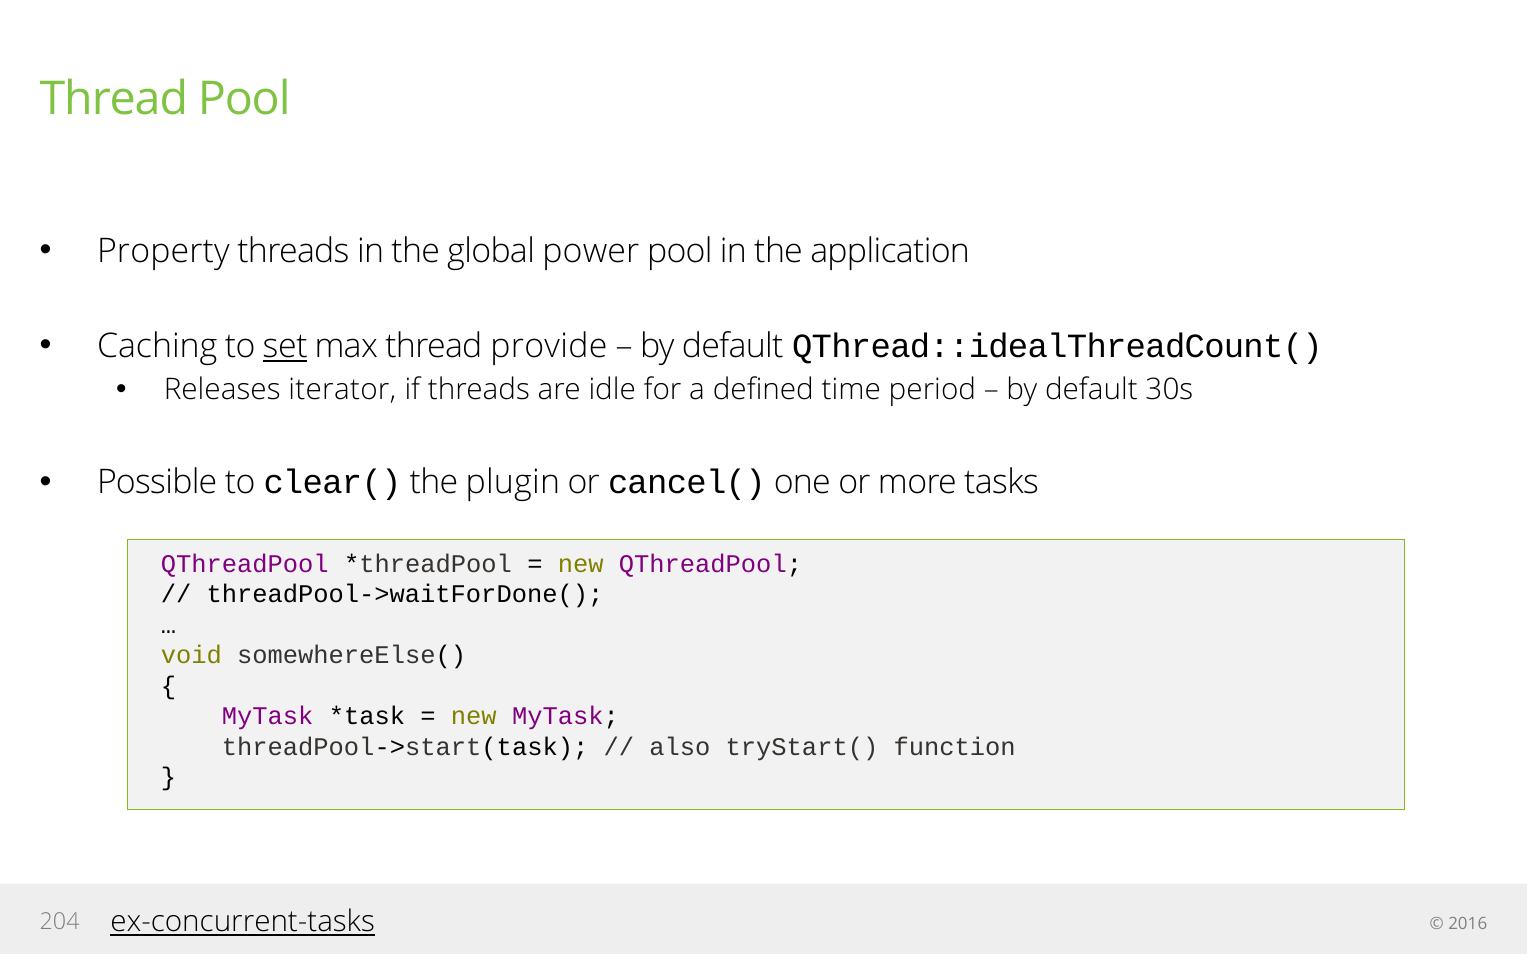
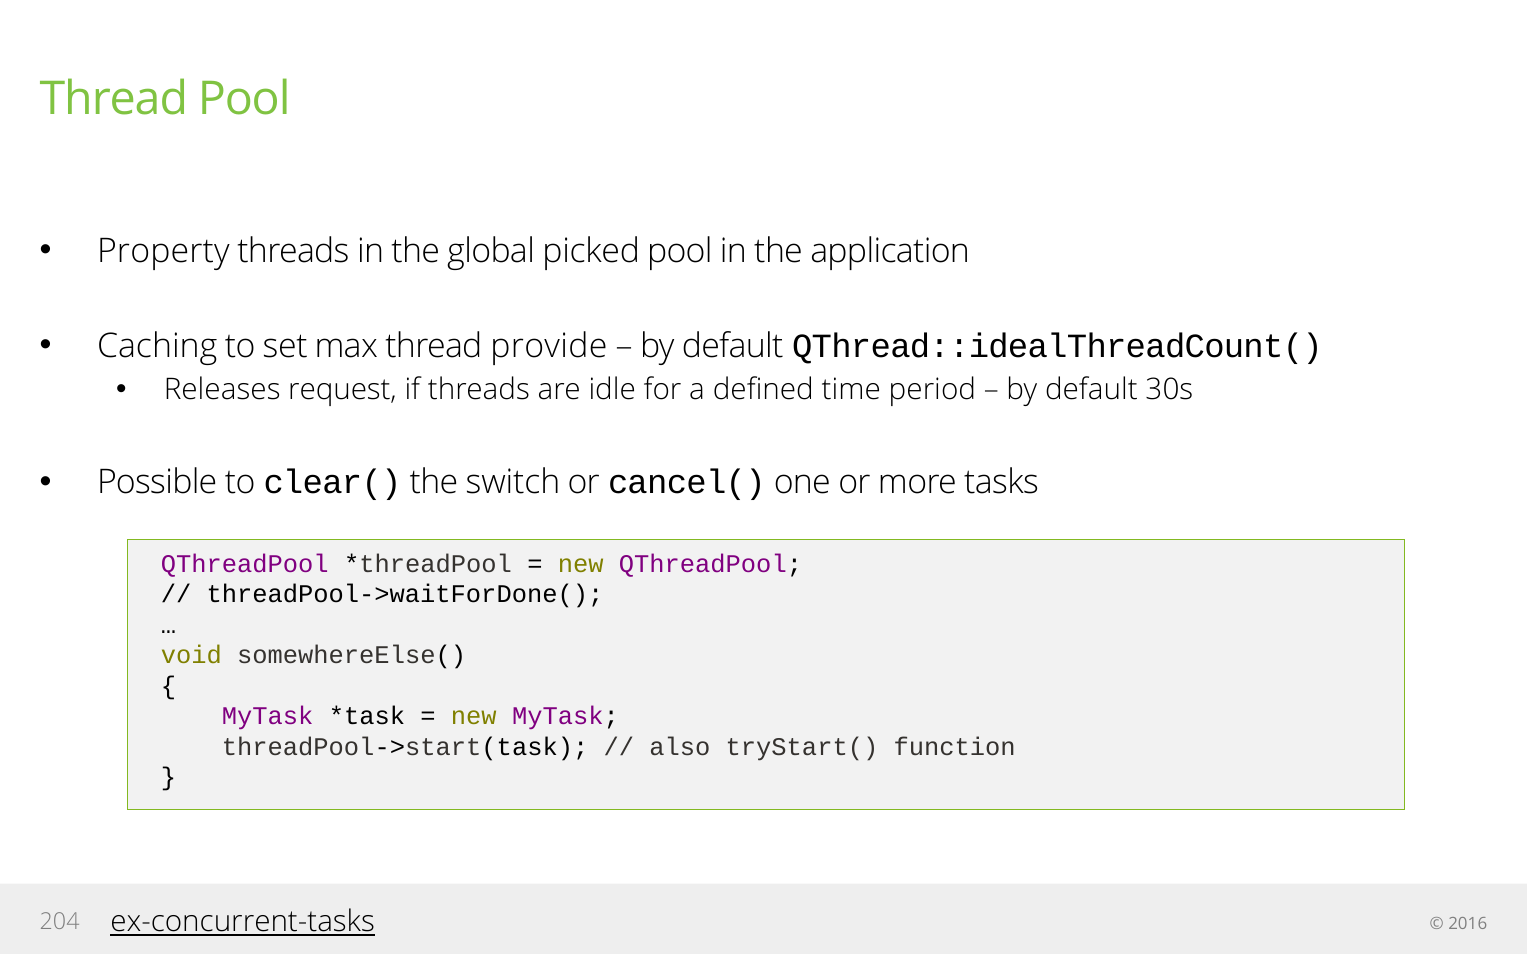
power: power -> picked
set underline: present -> none
iterator: iterator -> request
plugin: plugin -> switch
